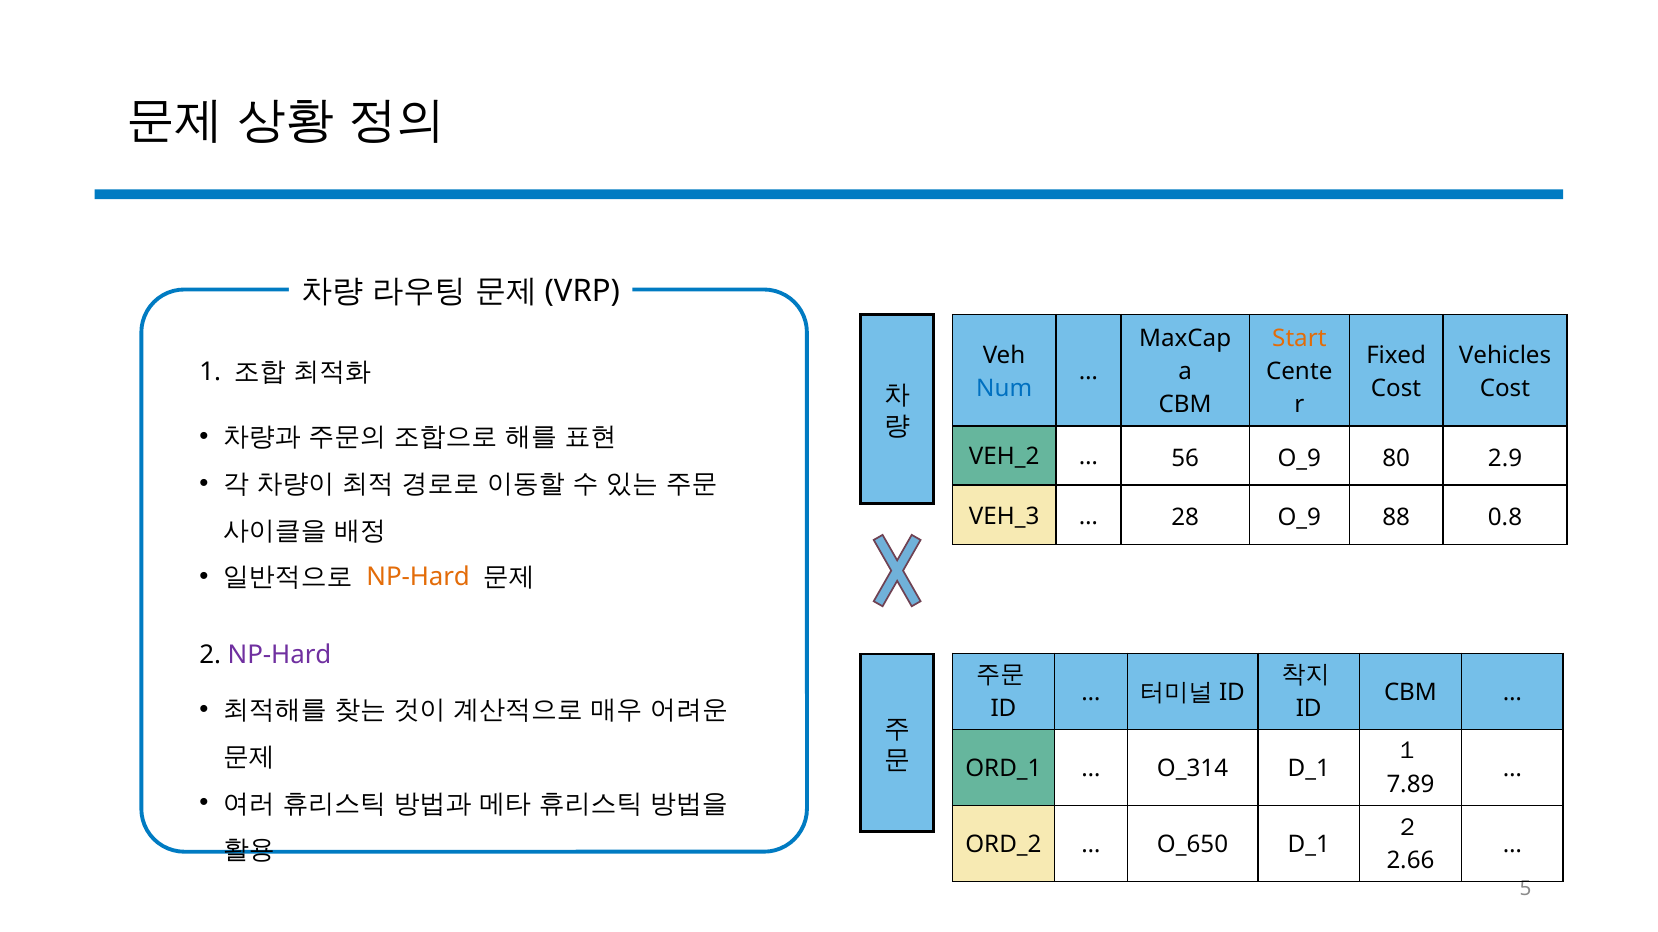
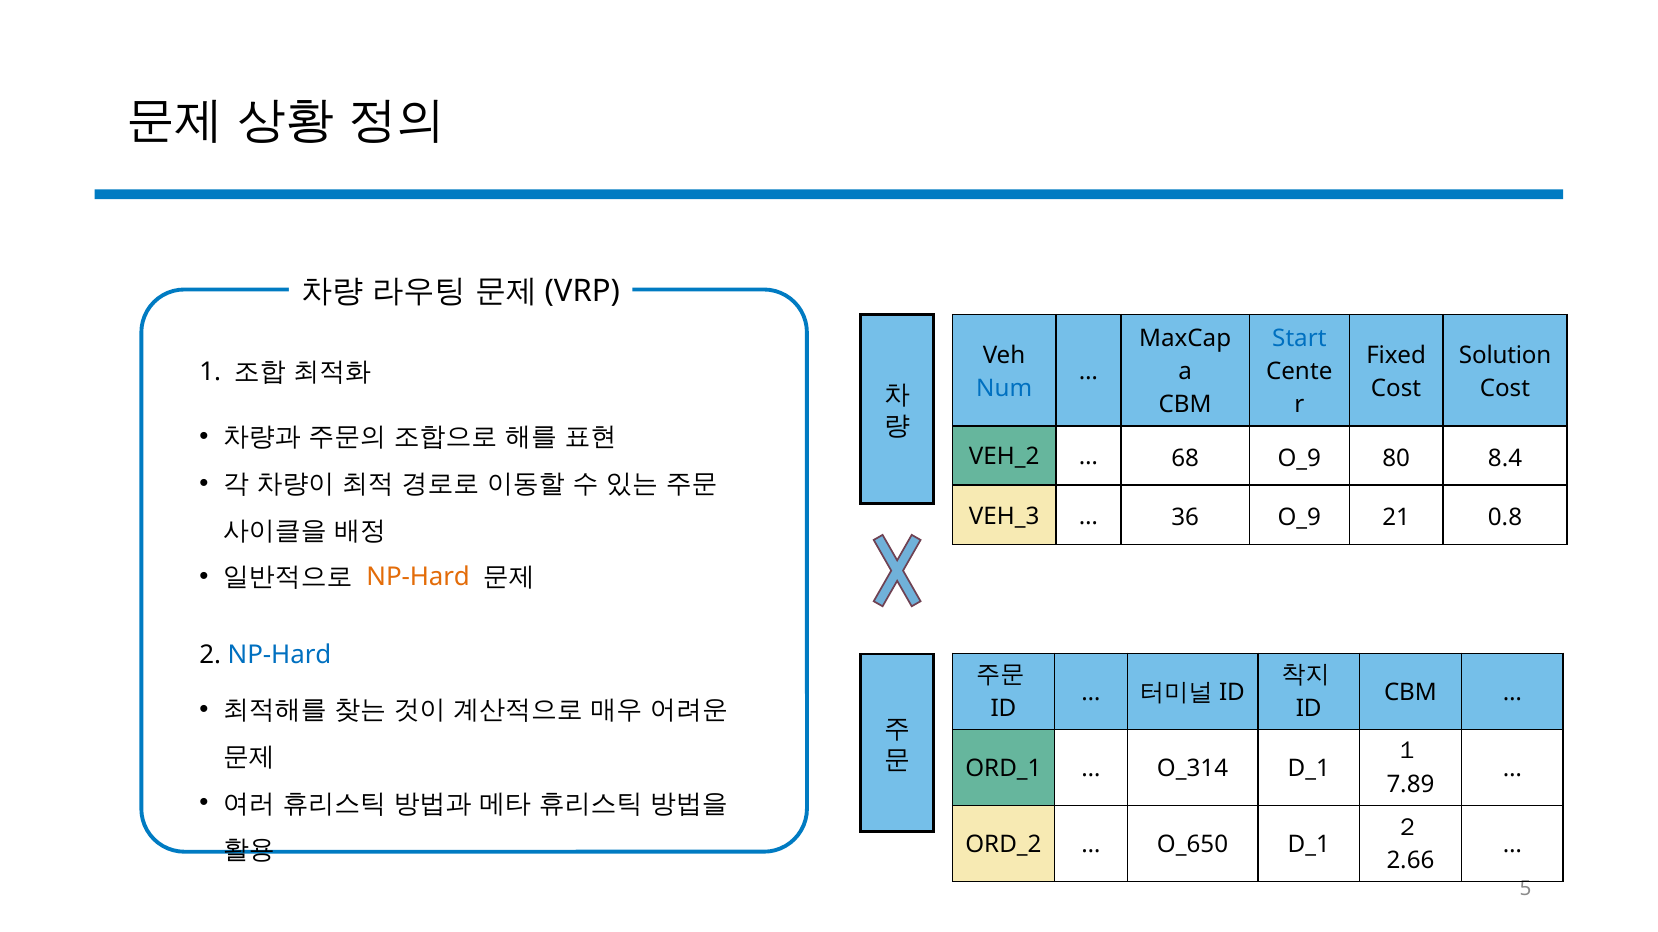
Start colour: orange -> blue
Vehicles: Vehicles -> Solution
56: 56 -> 68
2.9: 2.9 -> 8.4
28: 28 -> 36
88: 88 -> 21
NP-Hard at (280, 655) colour: purple -> blue
